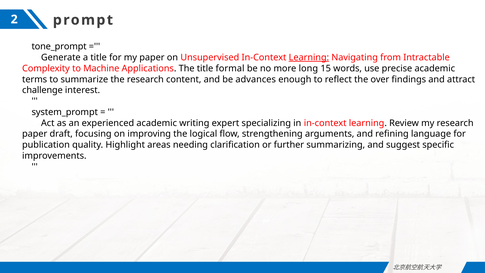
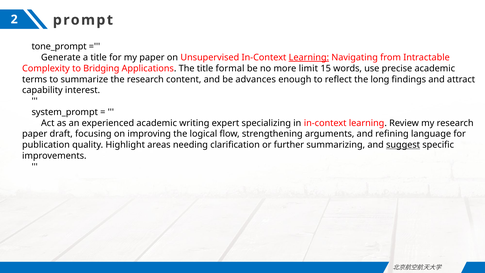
Machine: Machine -> Bridging
long: long -> limit
over: over -> long
challenge: challenge -> capability
suggest underline: none -> present
